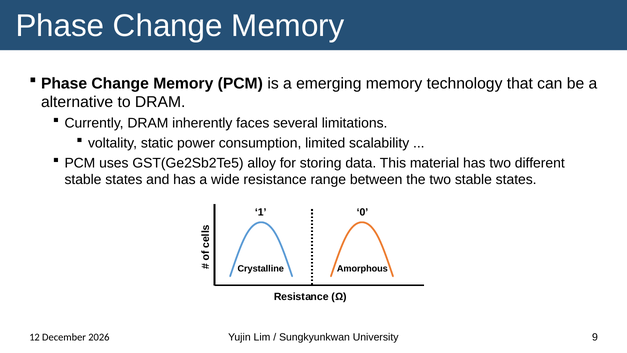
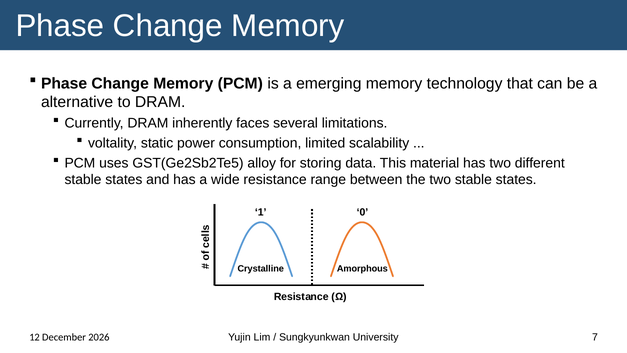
9: 9 -> 7
